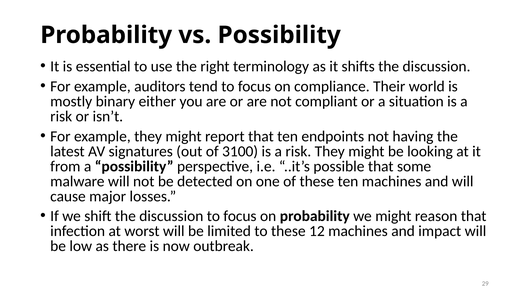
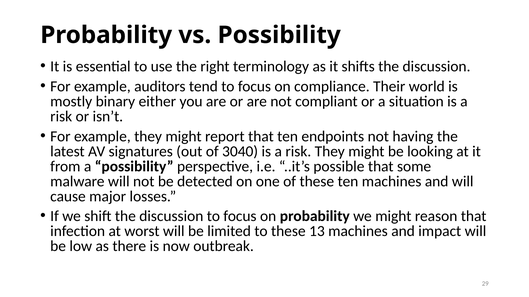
3100: 3100 -> 3040
12: 12 -> 13
